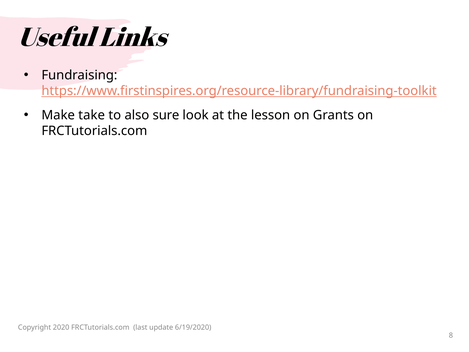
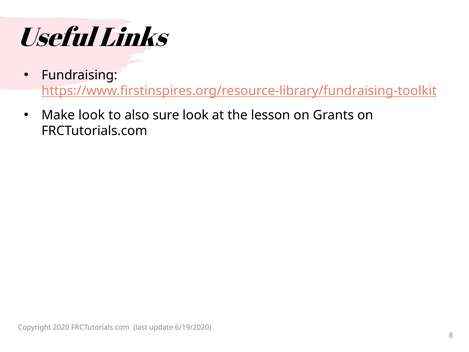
Make take: take -> look
